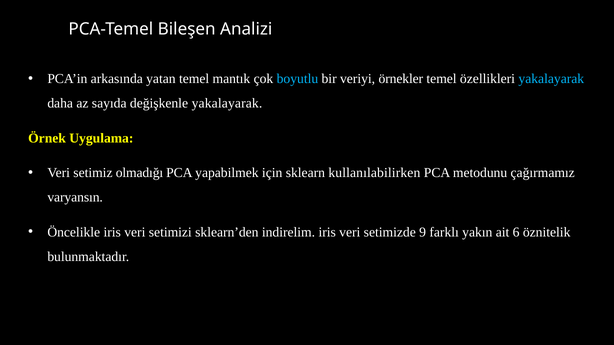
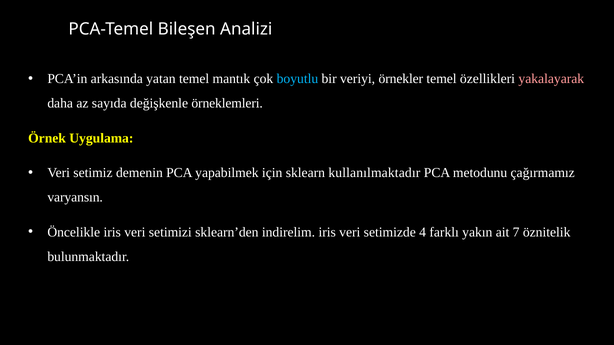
yakalayarak at (551, 79) colour: light blue -> pink
değişkenle yakalayarak: yakalayarak -> örneklemleri
olmadığı: olmadığı -> demenin
kullanılabilirken: kullanılabilirken -> kullanılmaktadır
9: 9 -> 4
6: 6 -> 7
